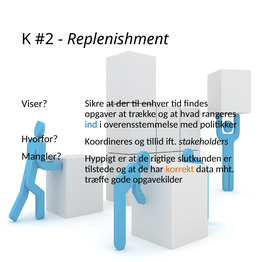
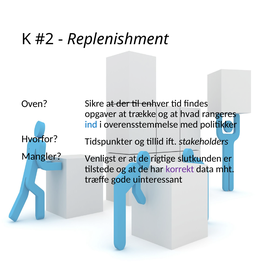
Viser: Viser -> Oven
Koordineres: Koordineres -> Tidspunkter
Hyppigt: Hyppigt -> Venligst
korrekt colour: orange -> purple
opgavekilder: opgavekilder -> uinteressant
